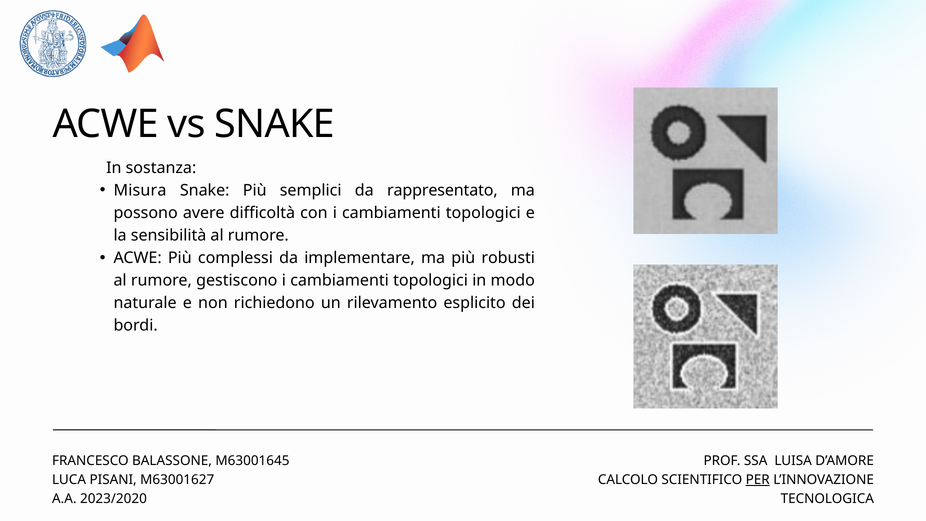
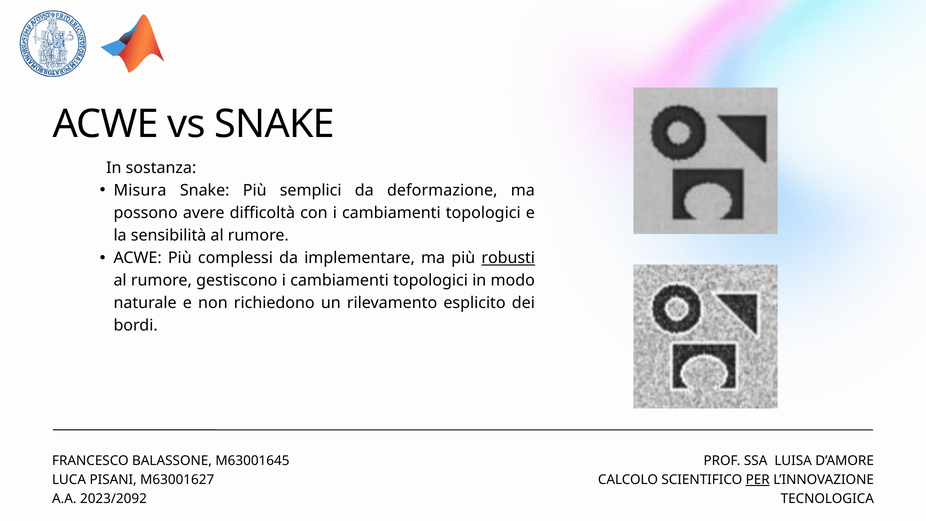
rappresentato: rappresentato -> deformazione
robusti underline: none -> present
2023/2020: 2023/2020 -> 2023/2092
